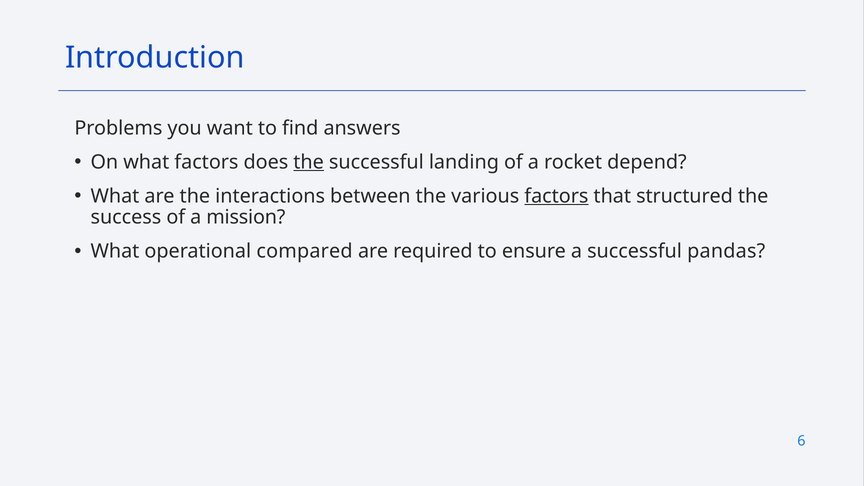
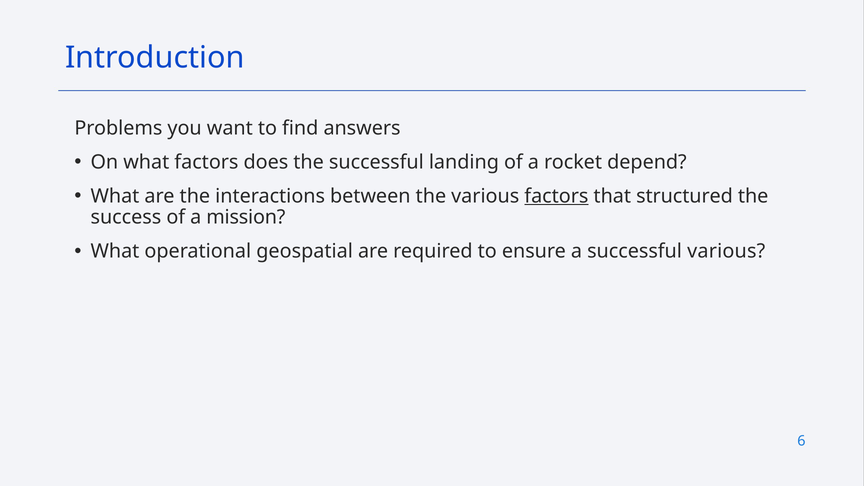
the at (309, 162) underline: present -> none
compared: compared -> geospatial
successful pandas: pandas -> various
